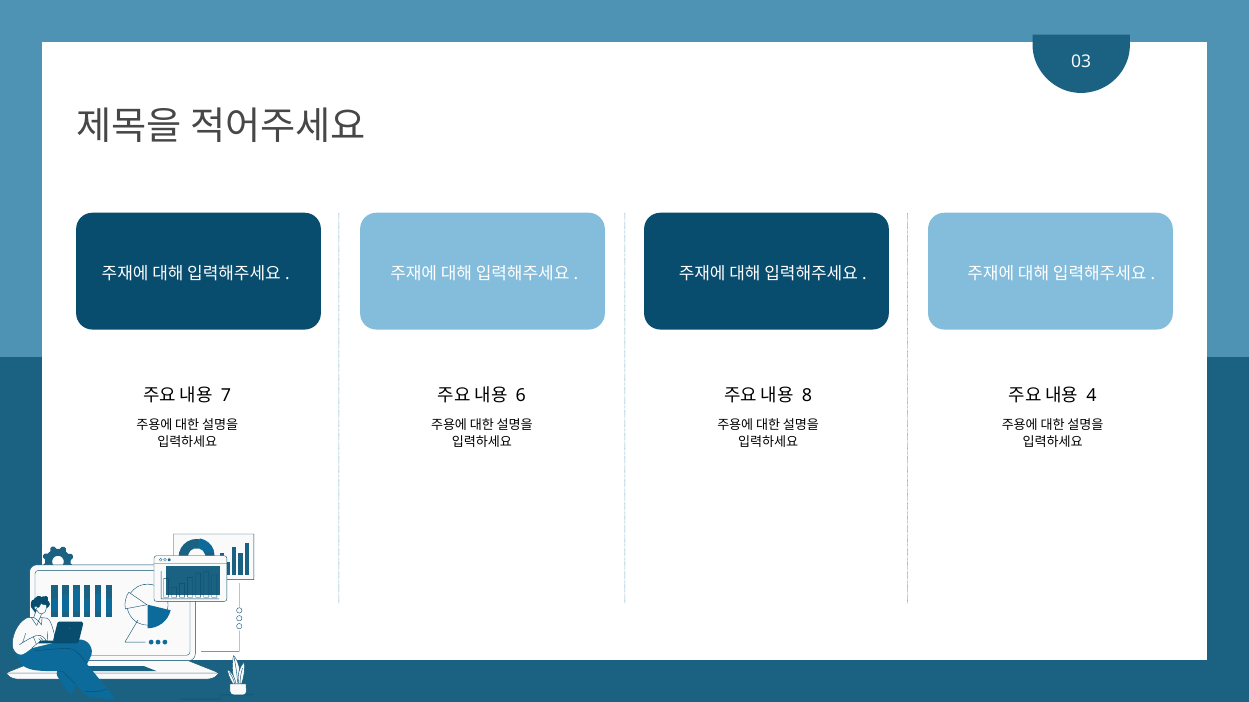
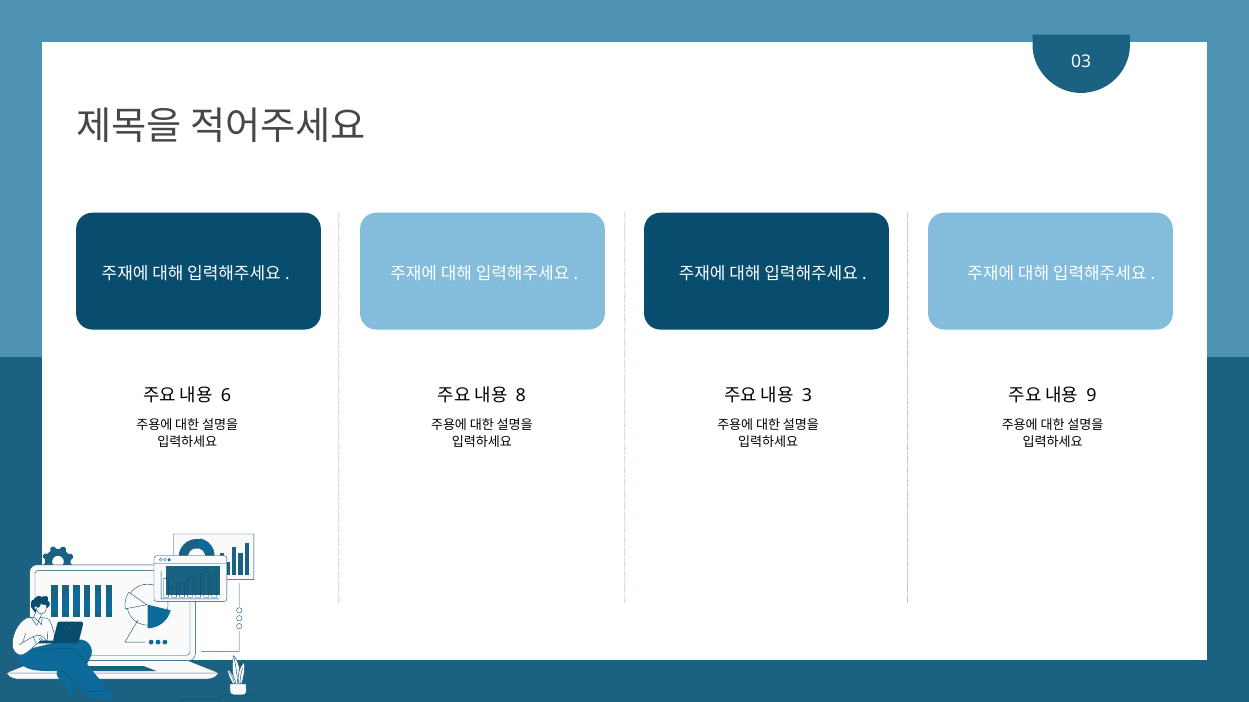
7: 7 -> 6
6: 6 -> 8
8: 8 -> 3
4: 4 -> 9
